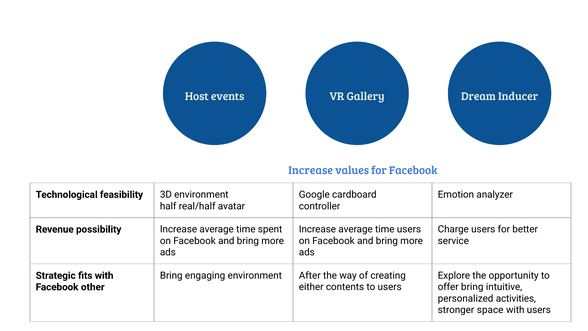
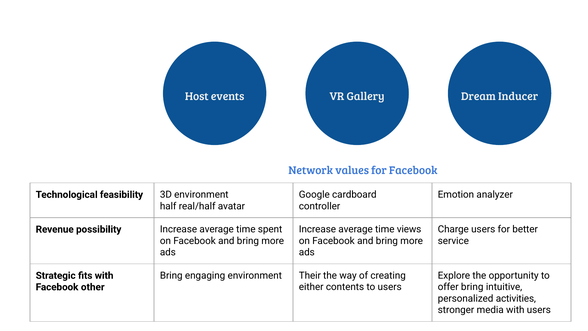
Increase at (311, 170): Increase -> Network
time users: users -> views
After: After -> Their
space: space -> media
